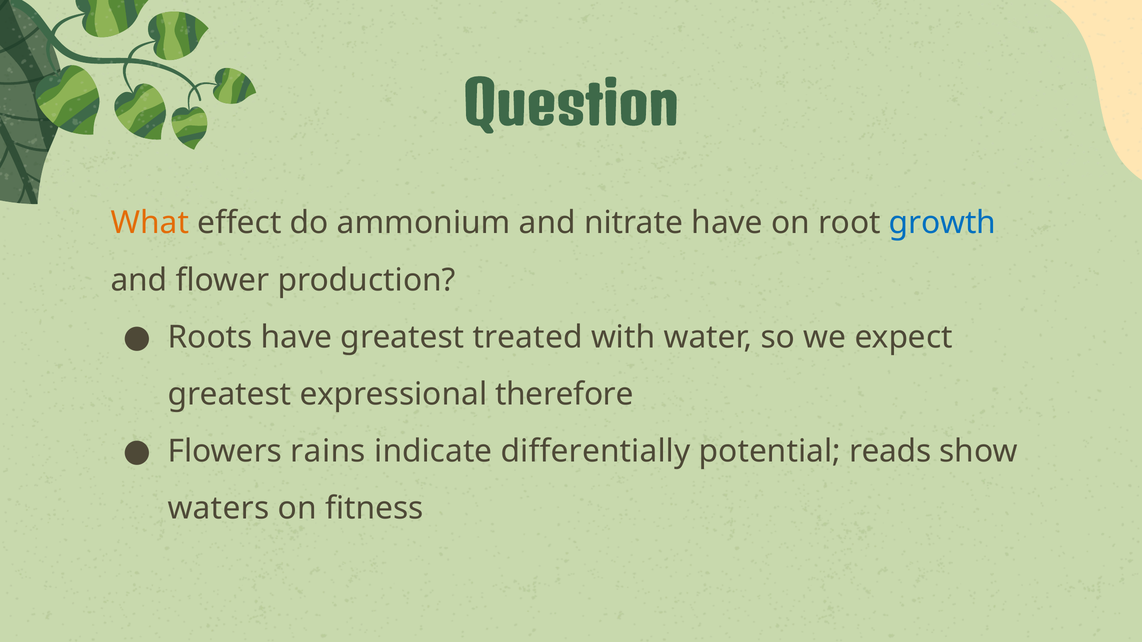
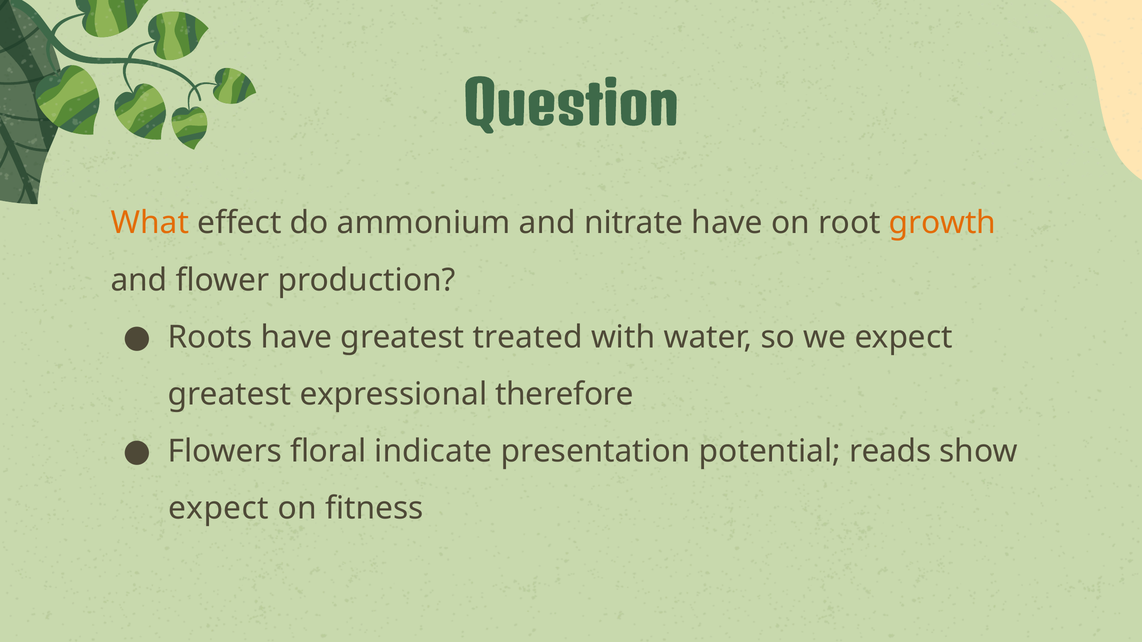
growth colour: blue -> orange
rains: rains -> floral
differentially: differentially -> presentation
waters at (218, 509): waters -> expect
